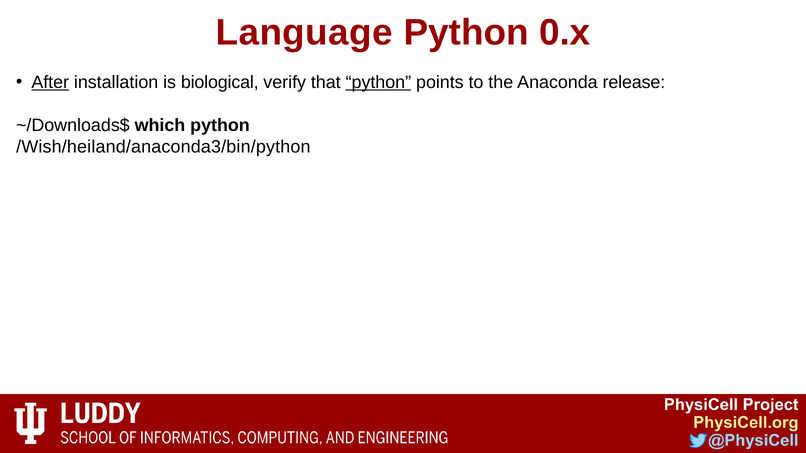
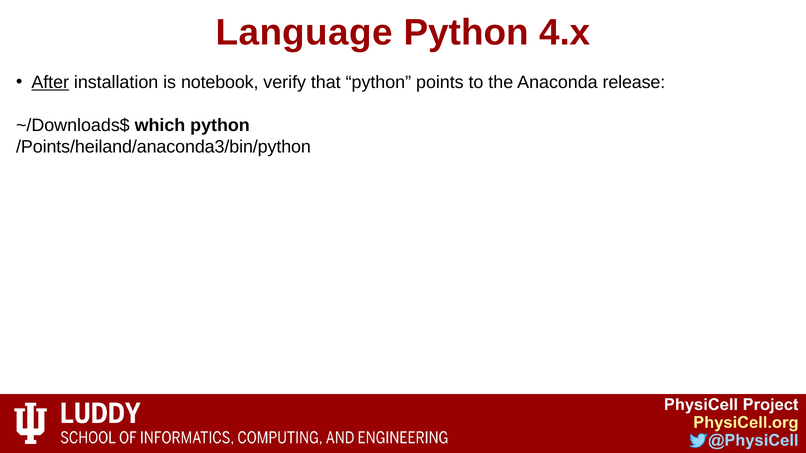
0.x: 0.x -> 4.x
biological: biological -> notebook
python at (378, 82) underline: present -> none
/Wish/heiland/anaconda3/bin/python: /Wish/heiland/anaconda3/bin/python -> /Points/heiland/anaconda3/bin/python
